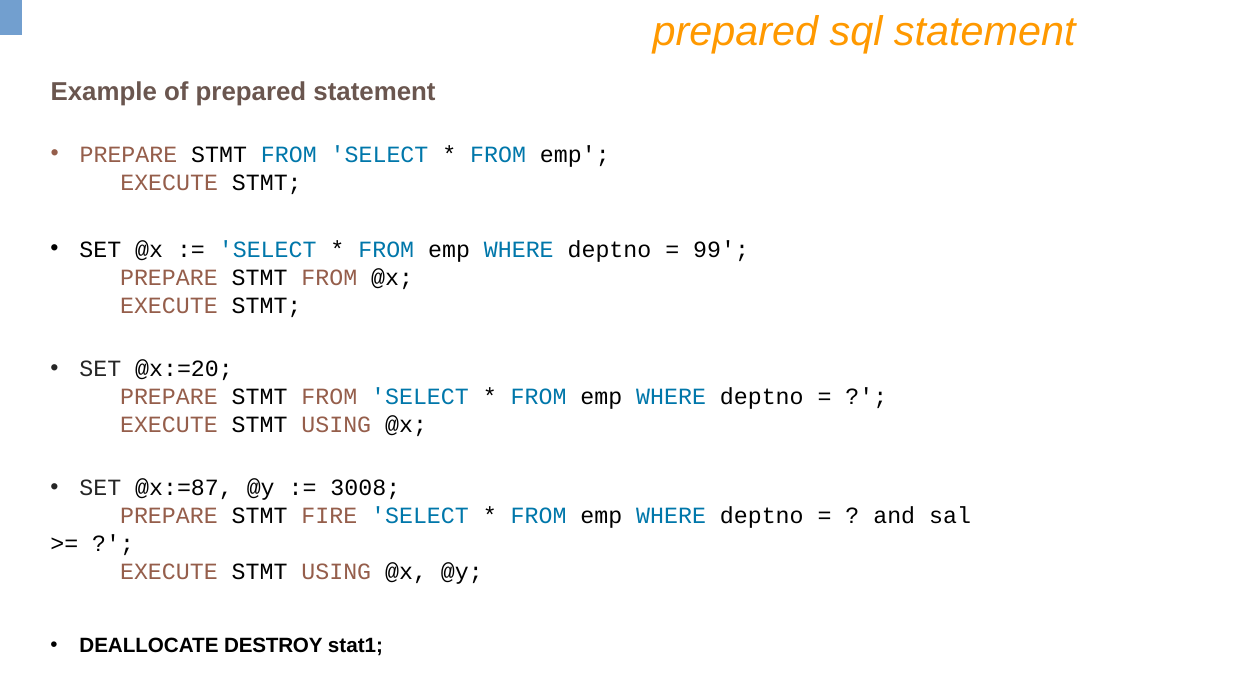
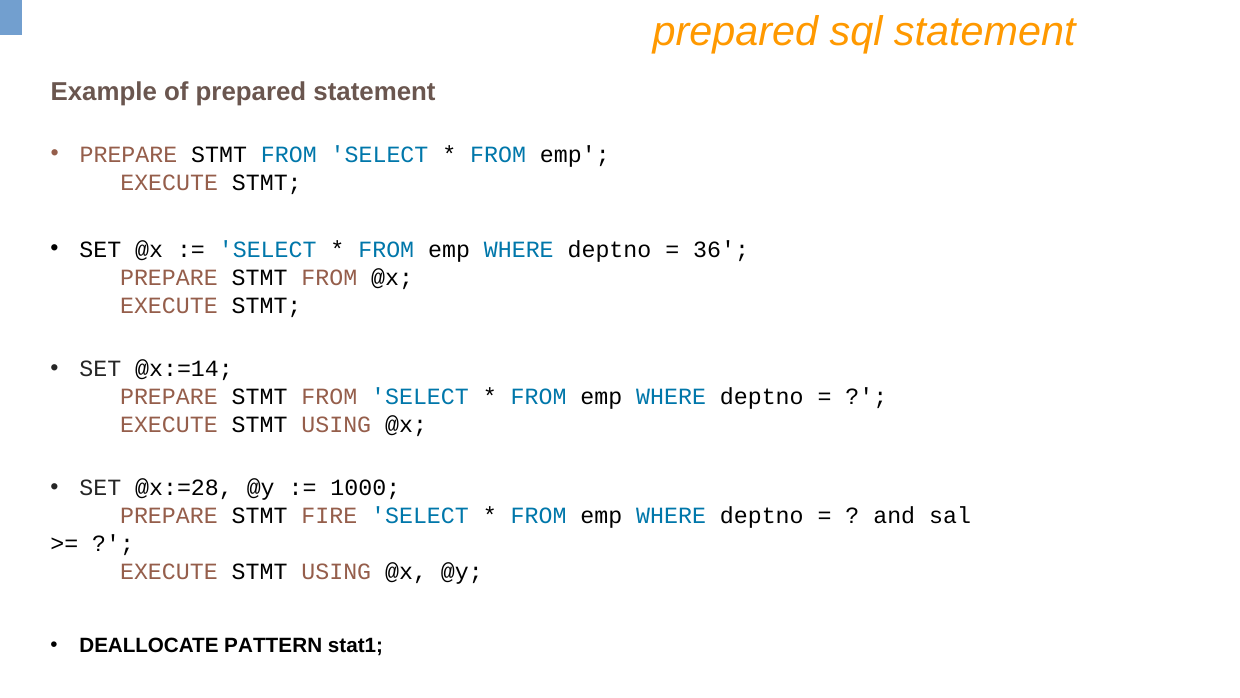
99: 99 -> 36
@x:=20: @x:=20 -> @x:=14
@x:=87: @x:=87 -> @x:=28
3008: 3008 -> 1000
DESTROY: DESTROY -> PATTERN
